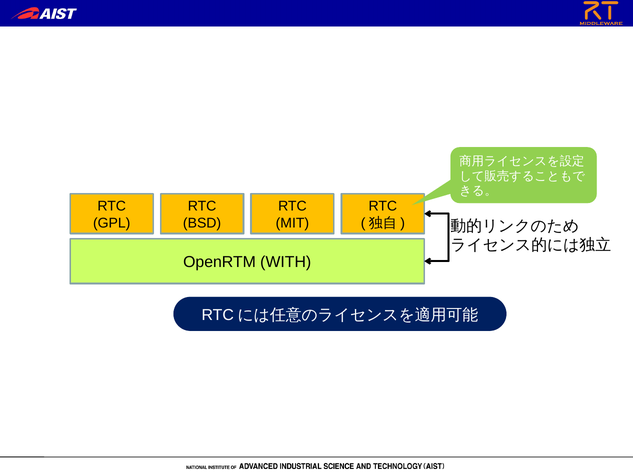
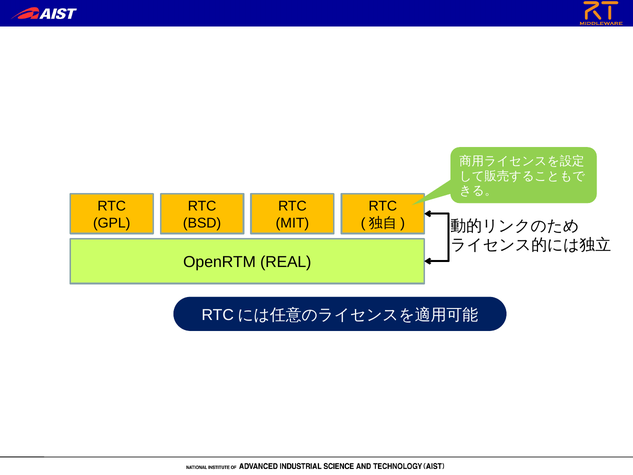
WITH: WITH -> REAL
